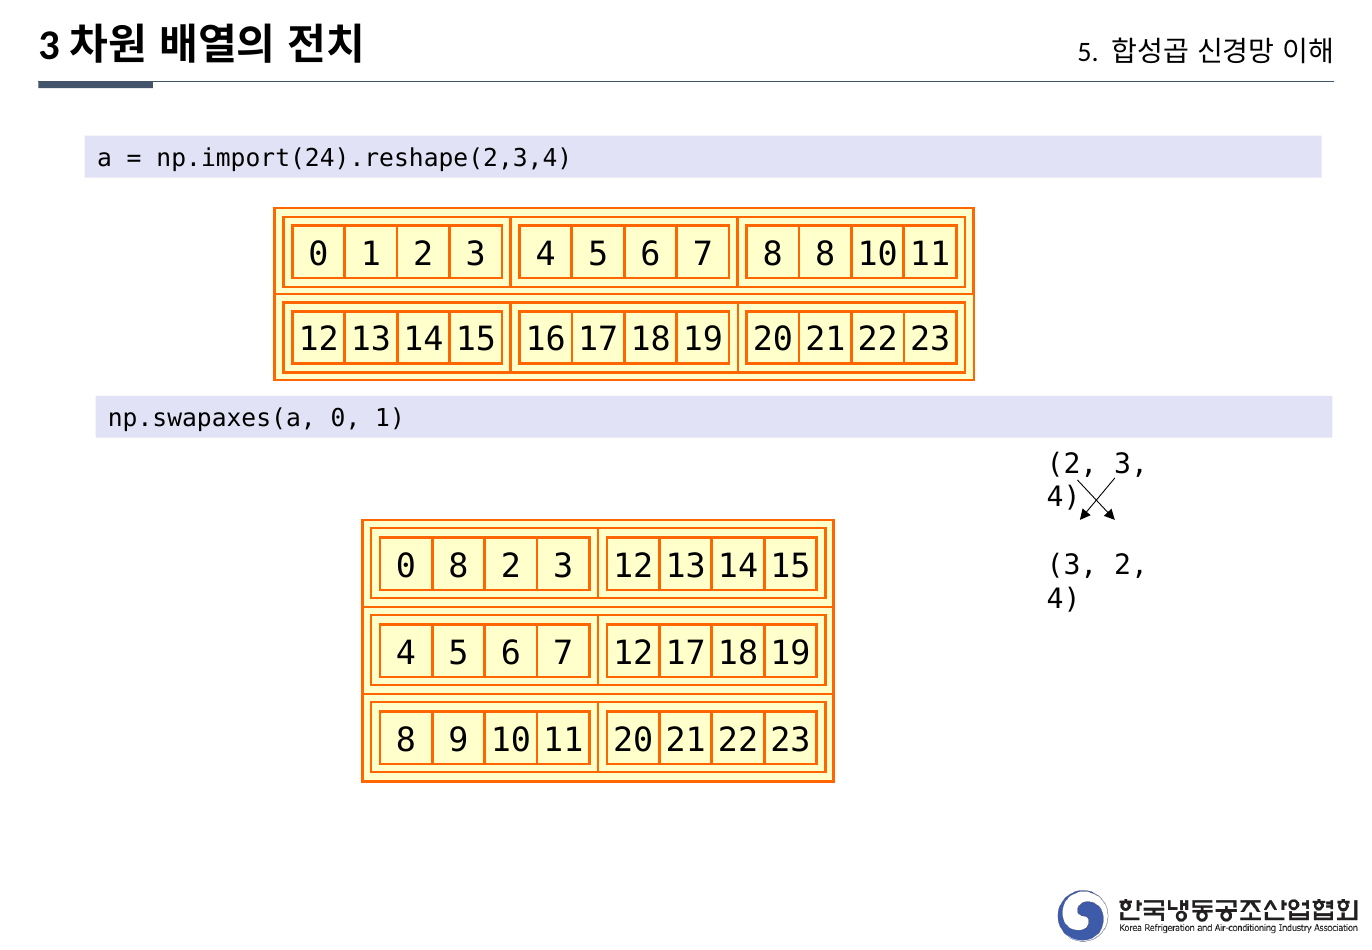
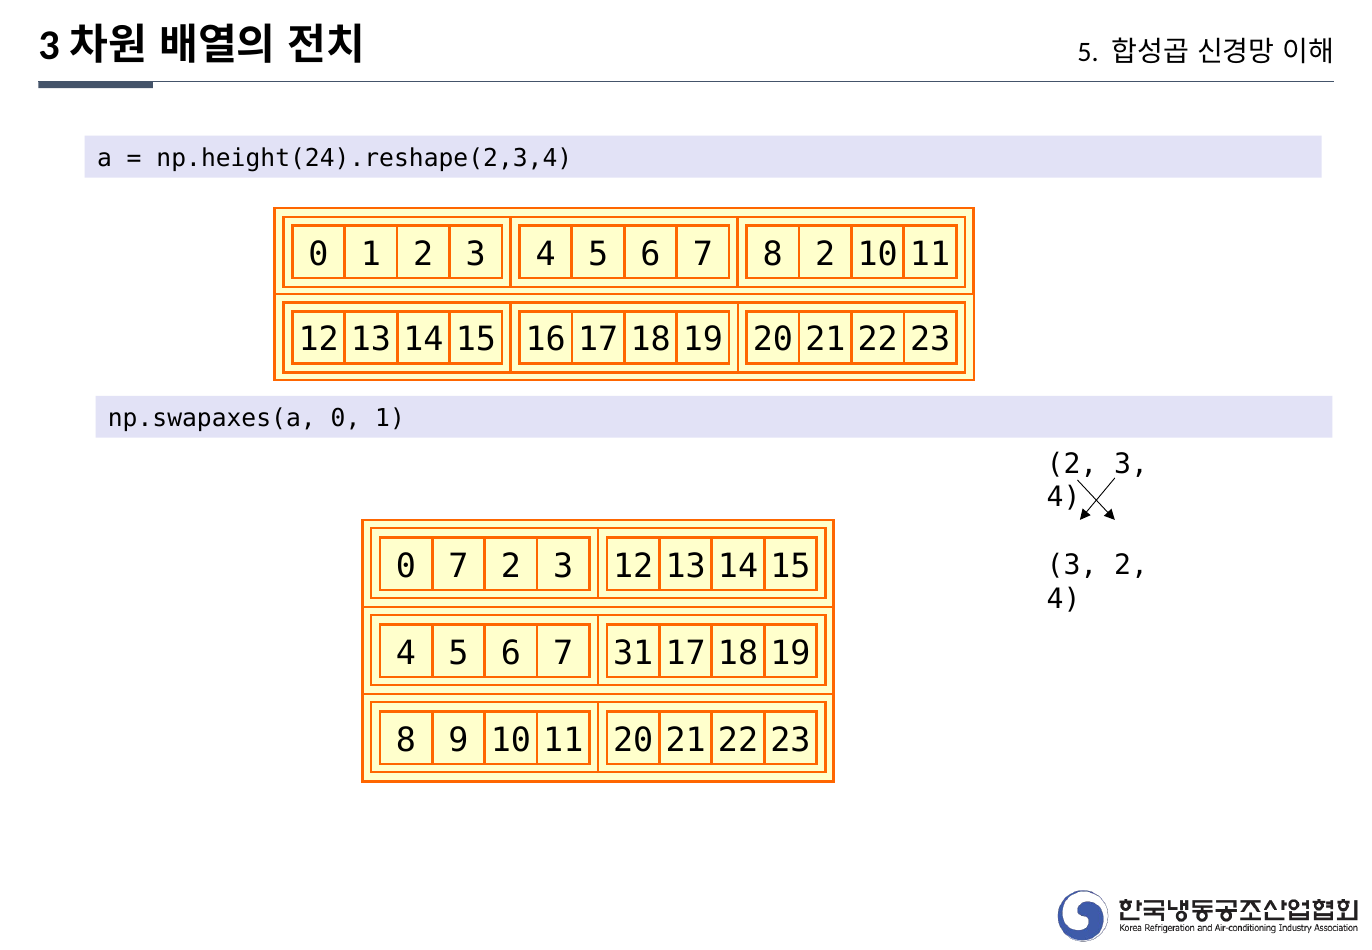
np.import(24).reshape(2,3,4: np.import(24).reshape(2,3,4 -> np.height(24).reshape(2,3,4
8 8: 8 -> 2
0 8: 8 -> 7
7 12: 12 -> 31
